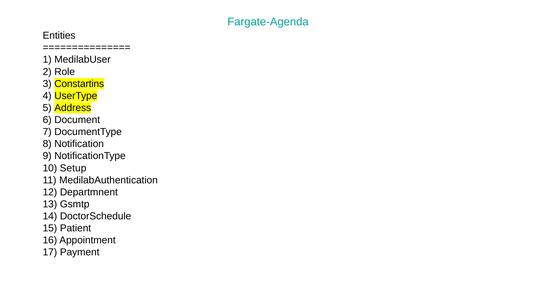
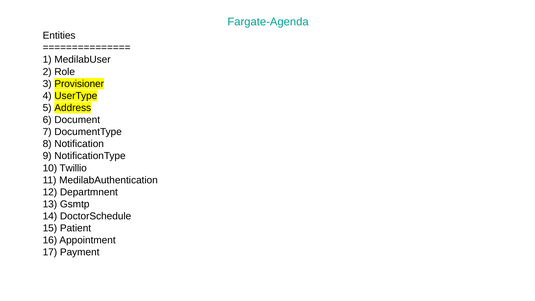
Constartins: Constartins -> Provisioner
Setup: Setup -> Twillio
